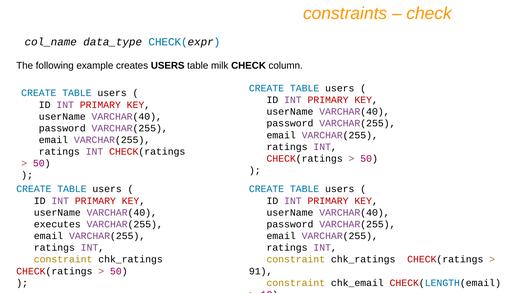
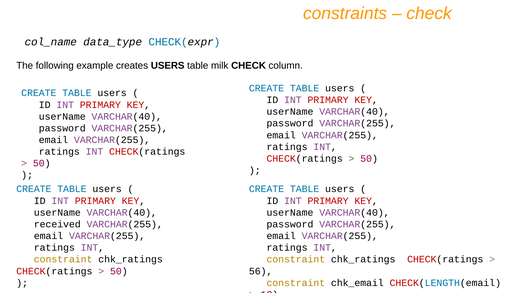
executes: executes -> received
91: 91 -> 56
